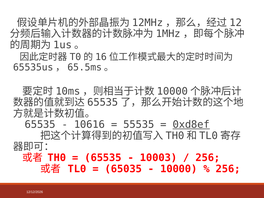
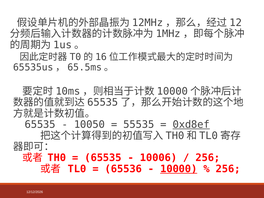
10616: 10616 -> 10050
10003: 10003 -> 10006
65035: 65035 -> 65536
10000 underline: none -> present
